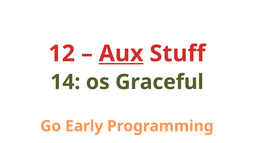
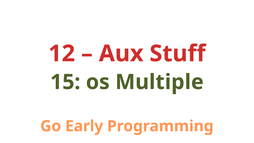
Aux underline: present -> none
14: 14 -> 15
Graceful: Graceful -> Multiple
